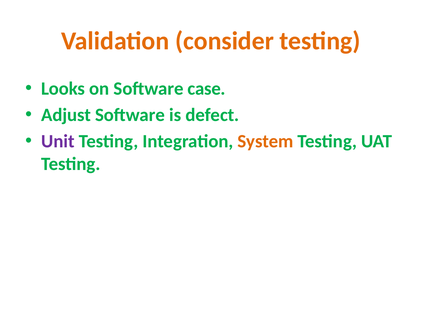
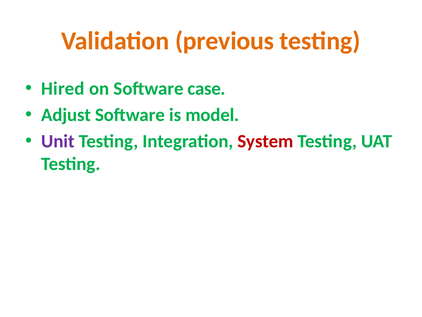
consider: consider -> previous
Looks: Looks -> Hired
defect: defect -> model
System colour: orange -> red
